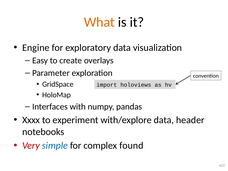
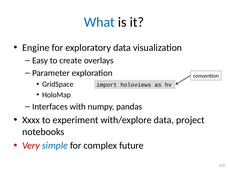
What colour: orange -> blue
header: header -> project
found: found -> future
